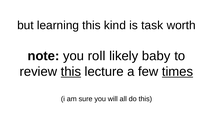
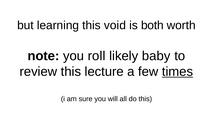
kind: kind -> void
task: task -> both
this at (71, 71) underline: present -> none
